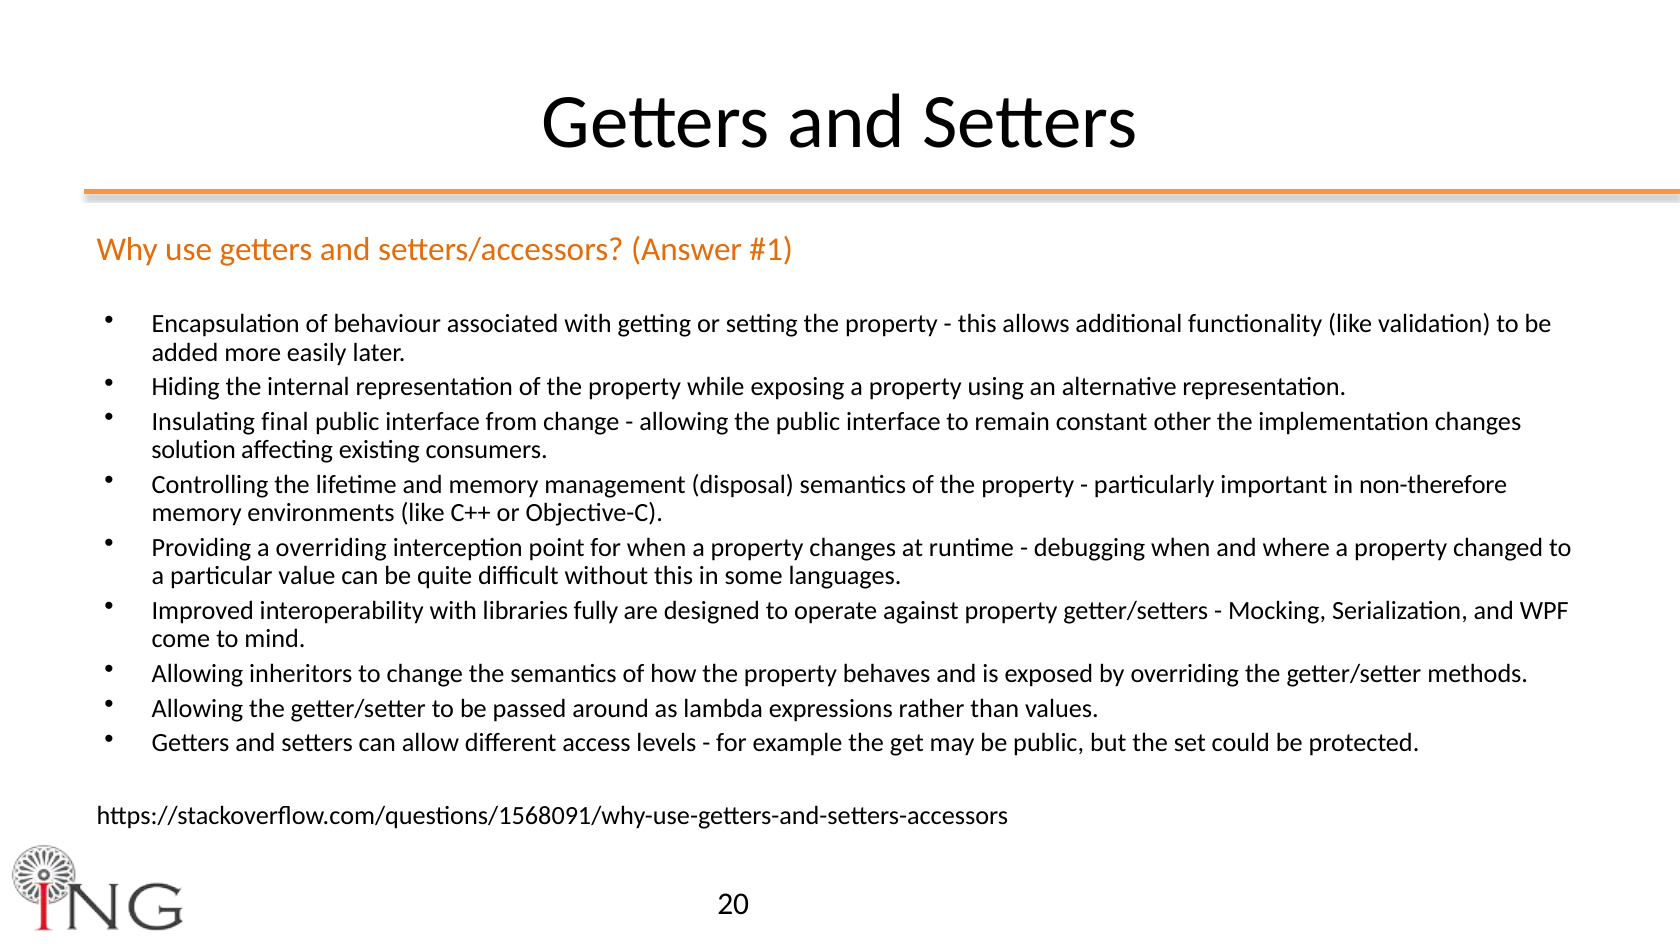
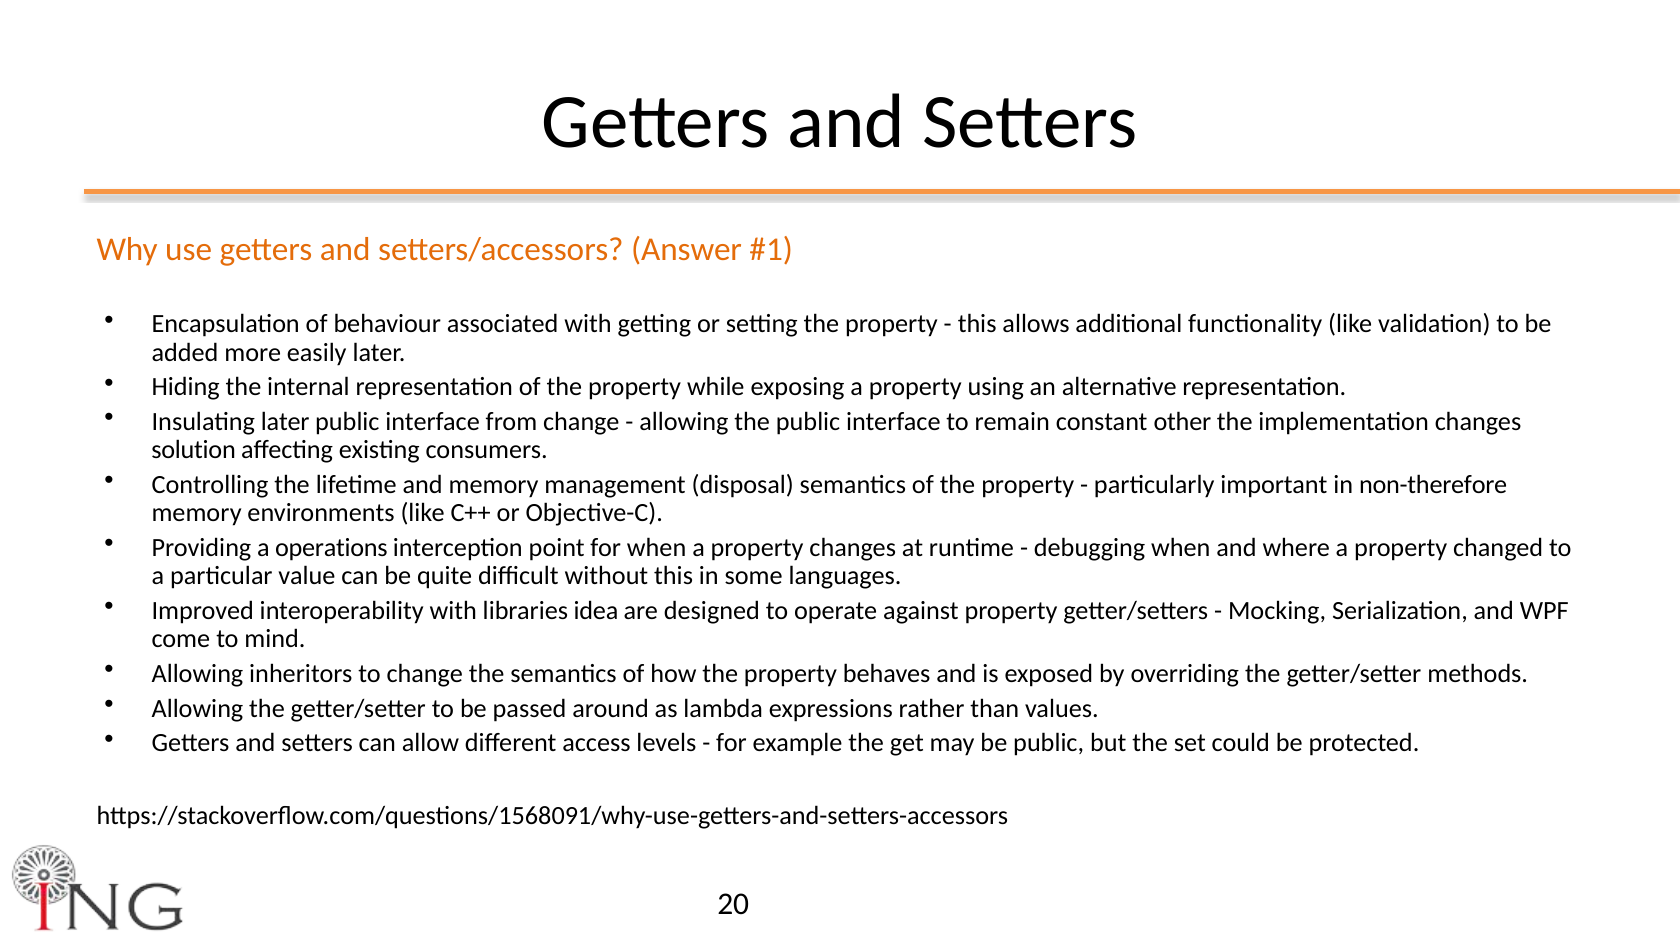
Insulating final: final -> later
a overriding: overriding -> operations
fully: fully -> idea
